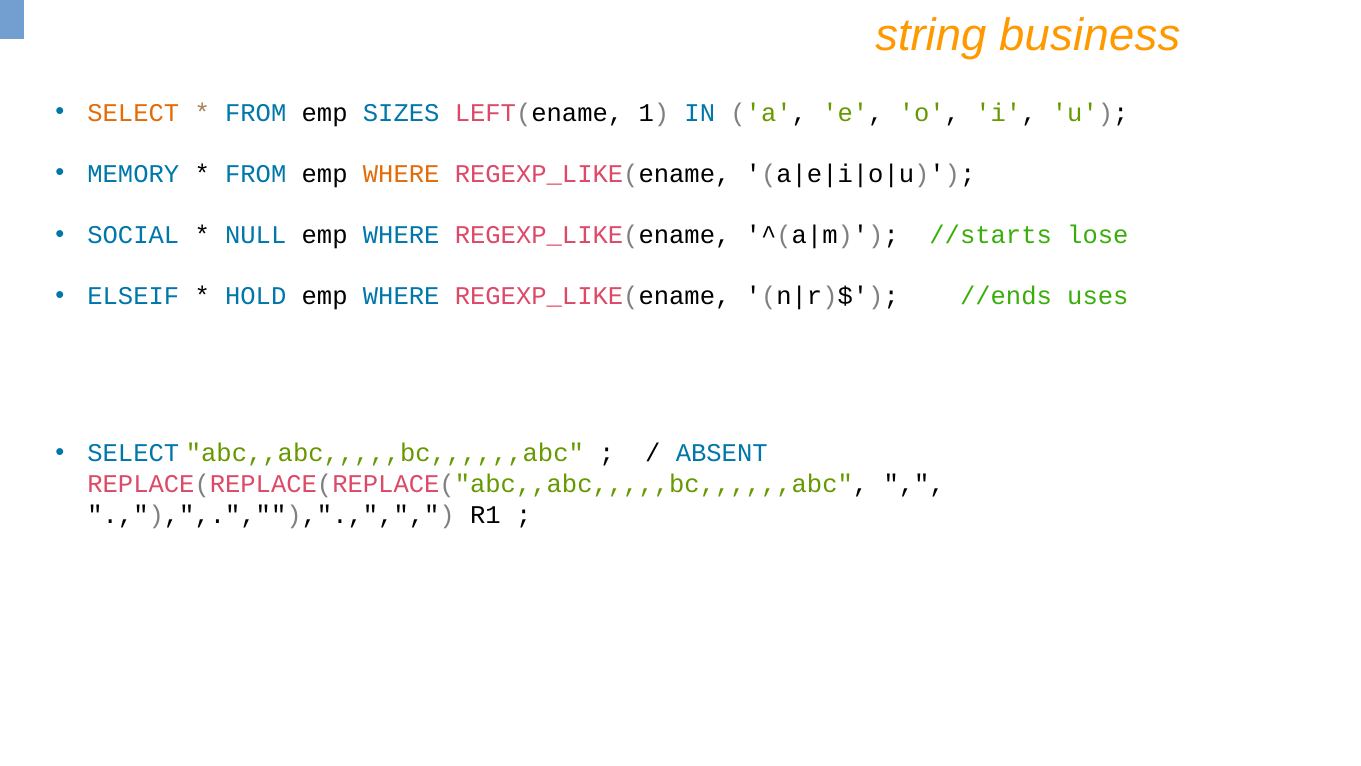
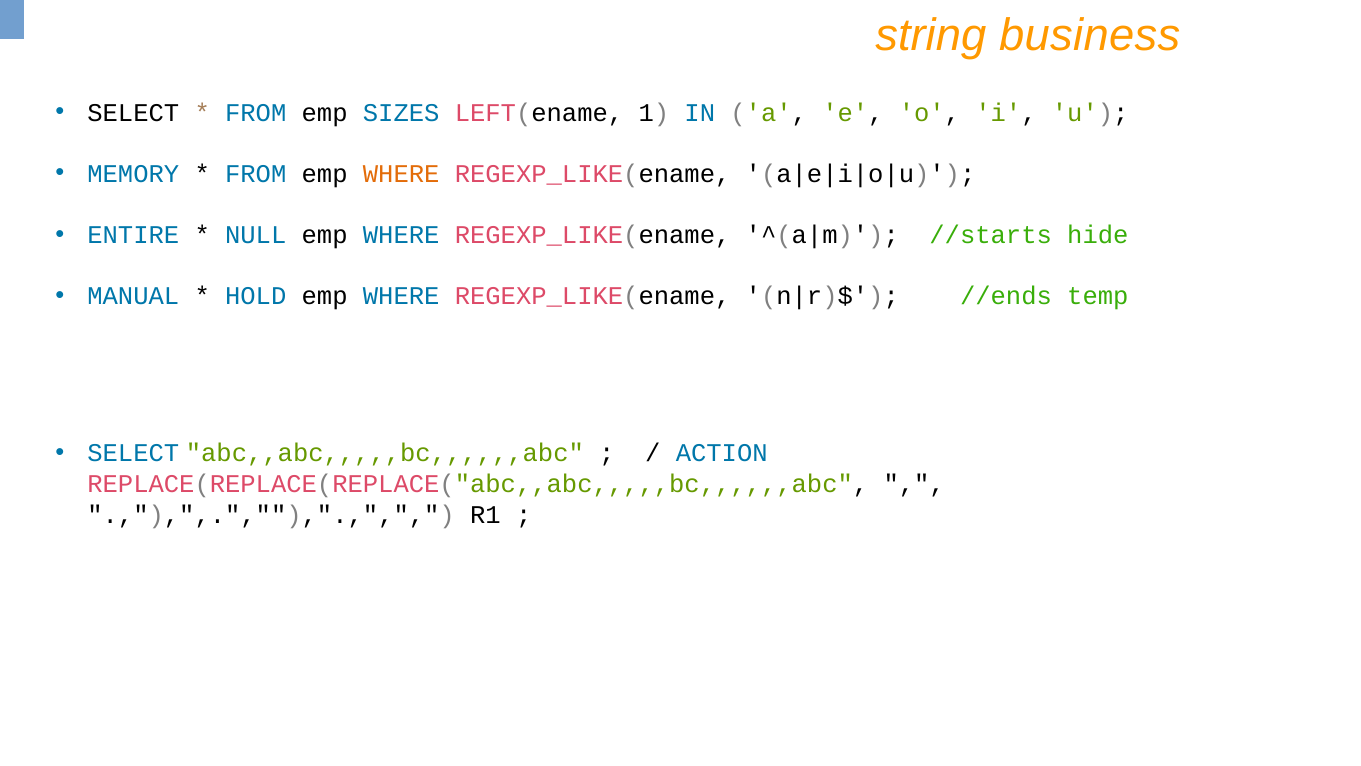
SELECT at (133, 113) colour: orange -> black
SOCIAL: SOCIAL -> ENTIRE
lose: lose -> hide
ELSEIF: ELSEIF -> MANUAL
uses: uses -> temp
ABSENT: ABSENT -> ACTION
